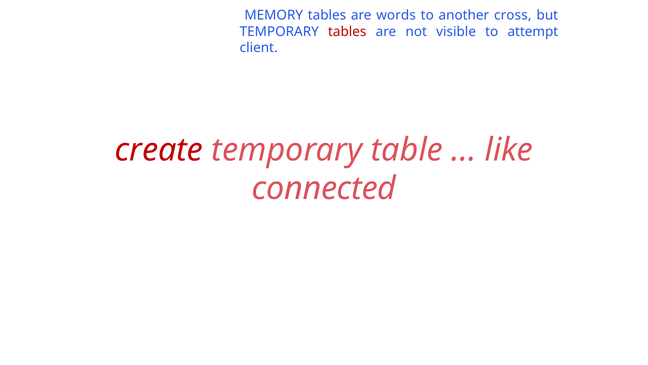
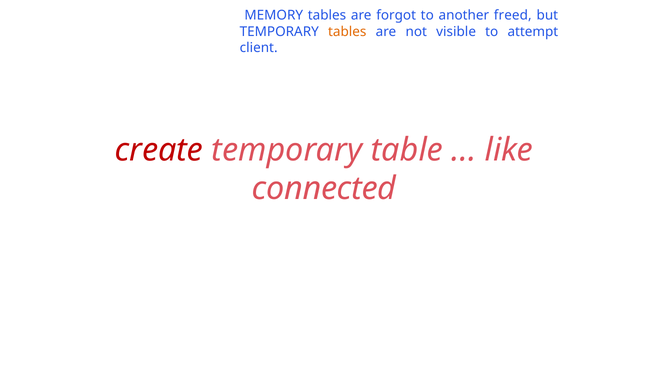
words: words -> forgot
cross: cross -> freed
tables at (347, 32) colour: red -> orange
